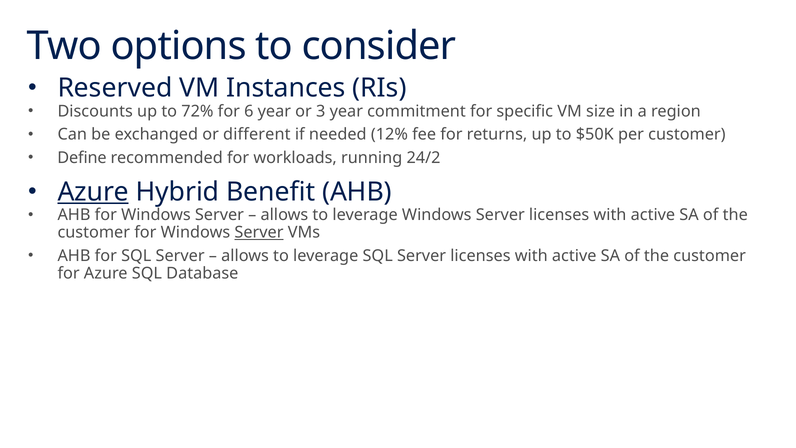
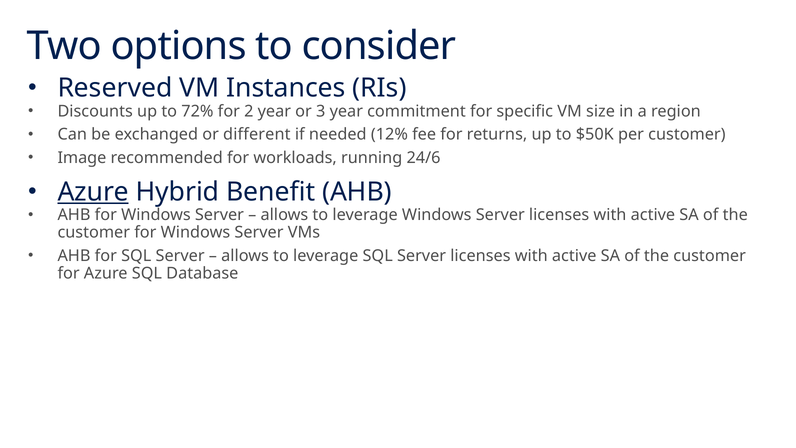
6: 6 -> 2
Define: Define -> Image
24/2: 24/2 -> 24/6
Server at (259, 232) underline: present -> none
